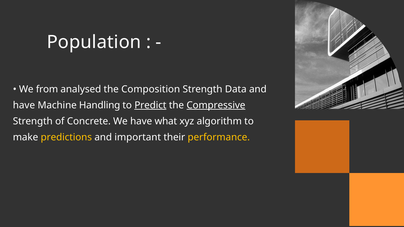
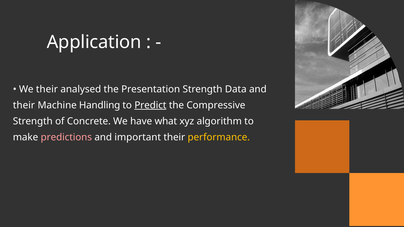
Population: Population -> Application
We from: from -> their
Composition: Composition -> Presentation
have at (24, 105): have -> their
Compressive underline: present -> none
predictions colour: yellow -> pink
